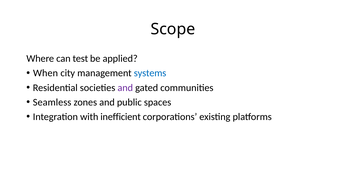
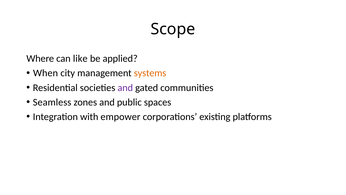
test: test -> like
systems colour: blue -> orange
inefficient: inefficient -> empower
